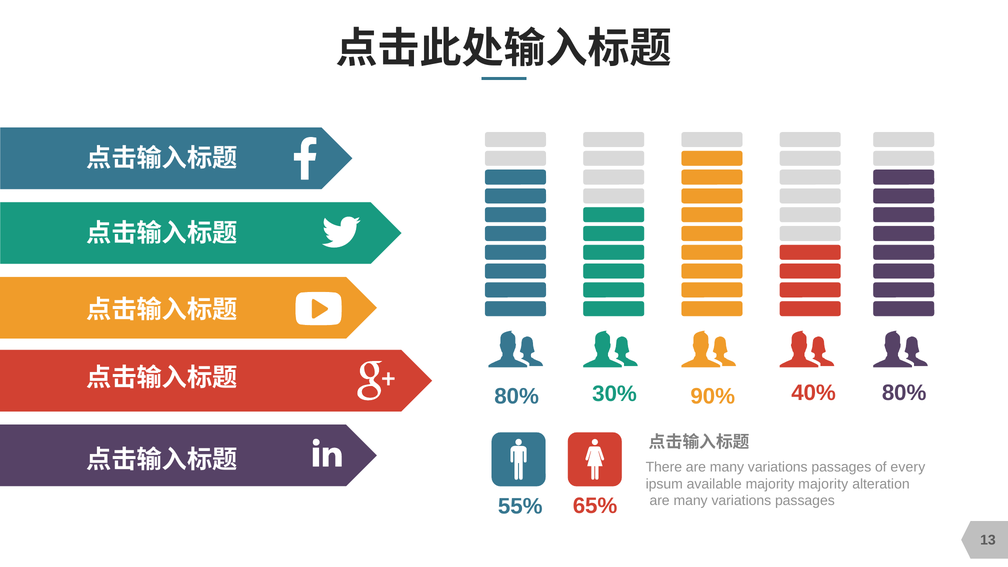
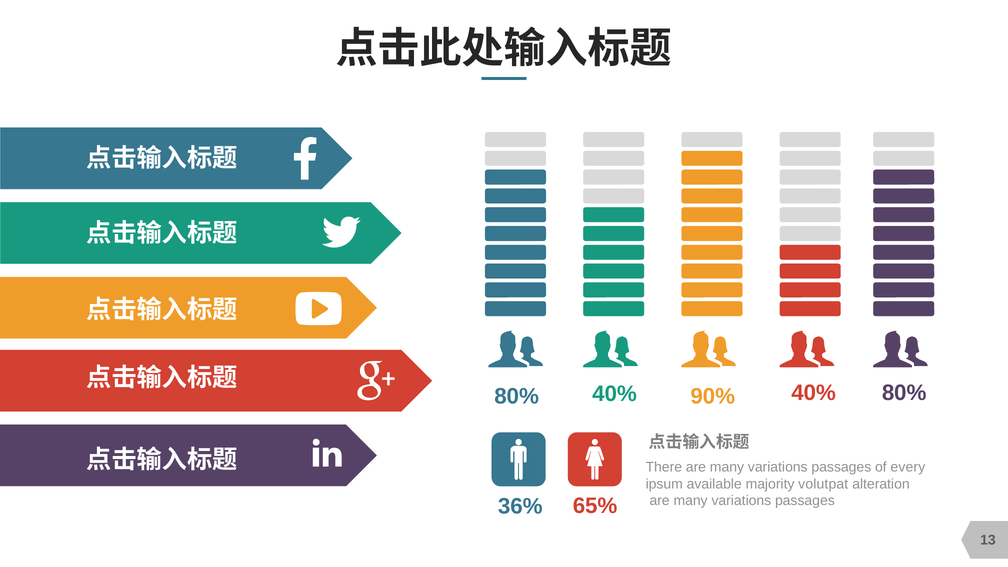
80% 30%: 30% -> 40%
majority majority: majority -> volutpat
55%: 55% -> 36%
